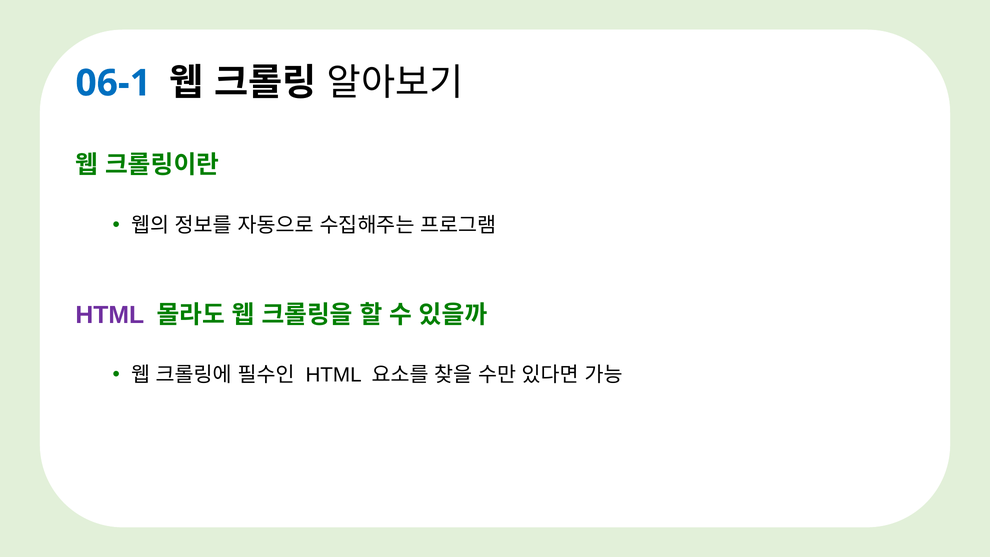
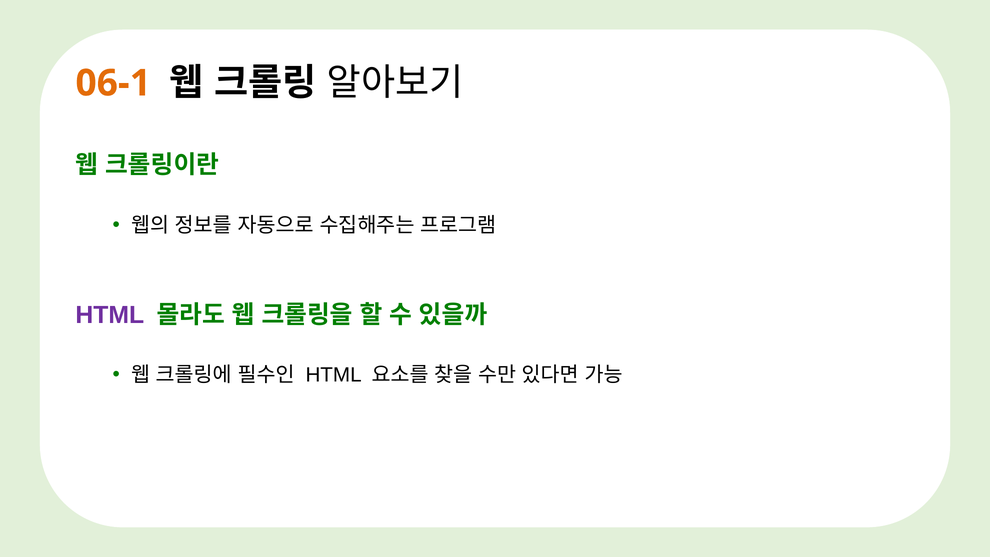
06-1 colour: blue -> orange
